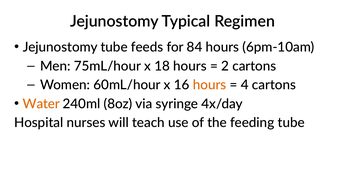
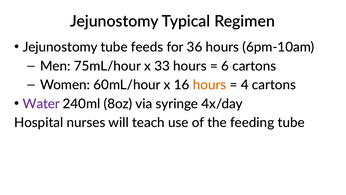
84: 84 -> 36
18: 18 -> 33
2: 2 -> 6
Water colour: orange -> purple
